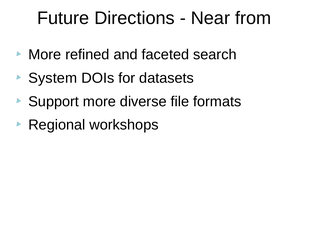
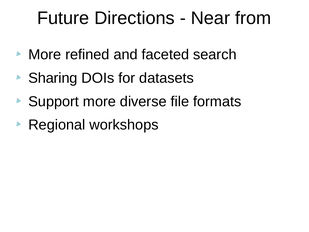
System: System -> Sharing
